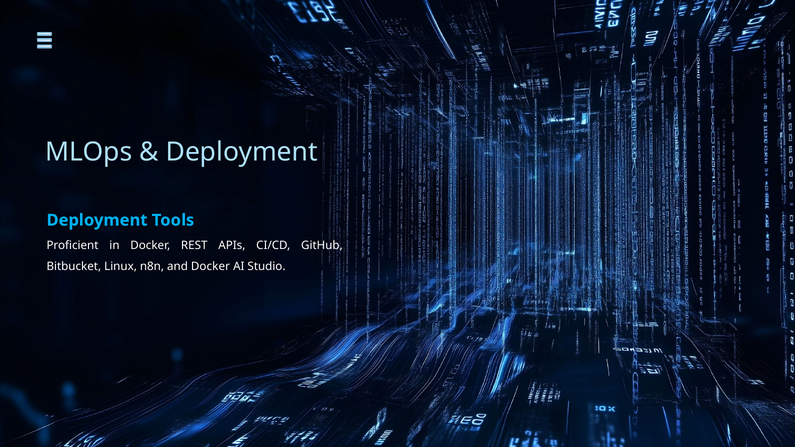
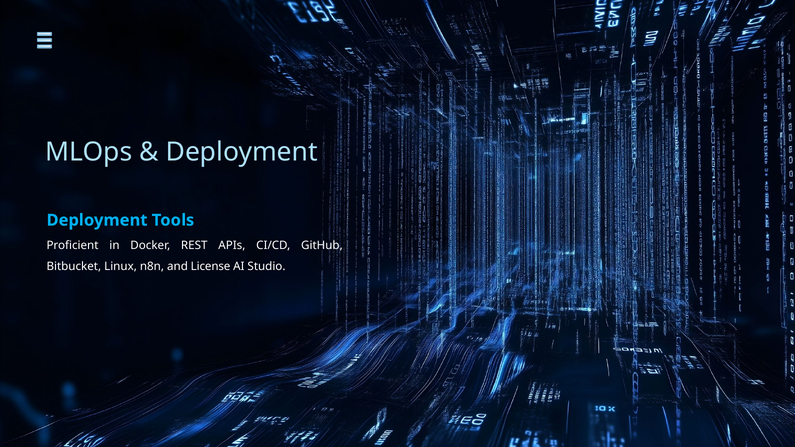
and Docker: Docker -> License
